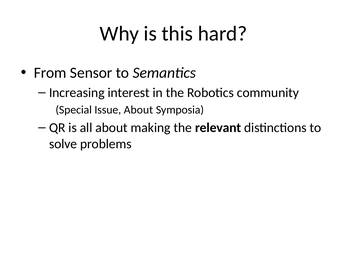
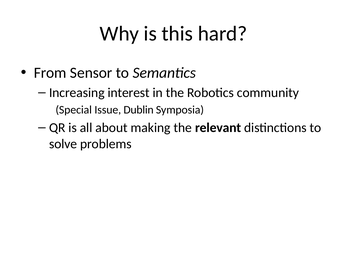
Issue About: About -> Dublin
